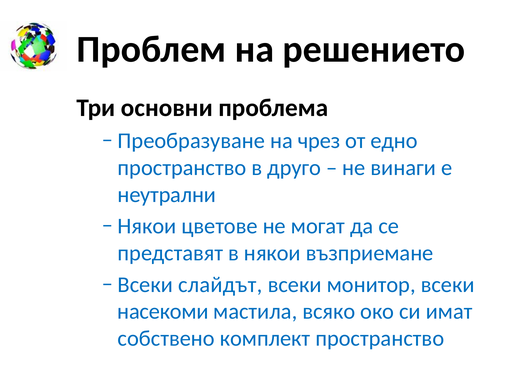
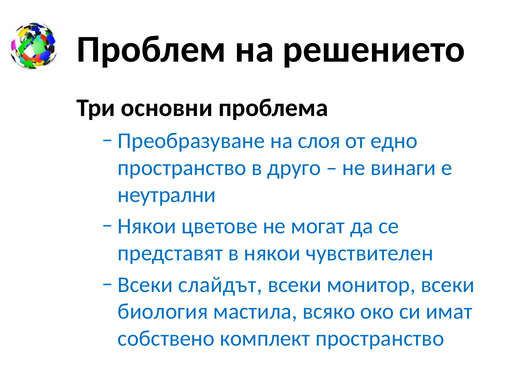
чрез: чрез -> слоя
възприемане: възприемане -> чувствителен
насекоми: насекоми -> биология
